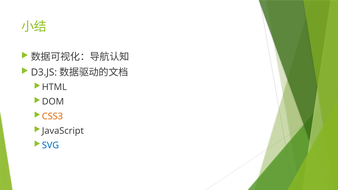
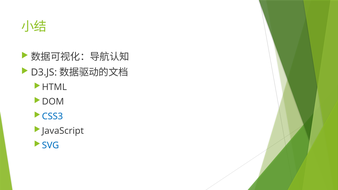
CSS3 colour: orange -> blue
